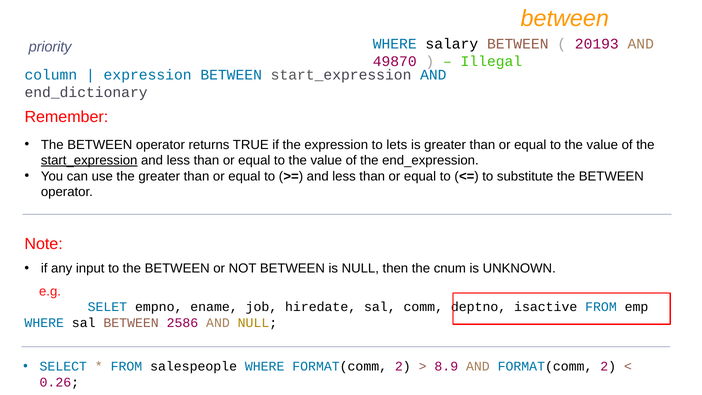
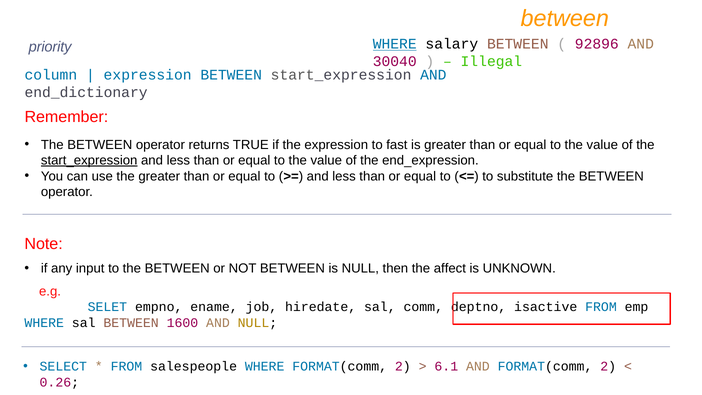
WHERE at (395, 44) underline: none -> present
20193: 20193 -> 92896
49870: 49870 -> 30040
lets: lets -> fast
cnum: cnum -> affect
2586: 2586 -> 1600
8.9: 8.9 -> 6.1
